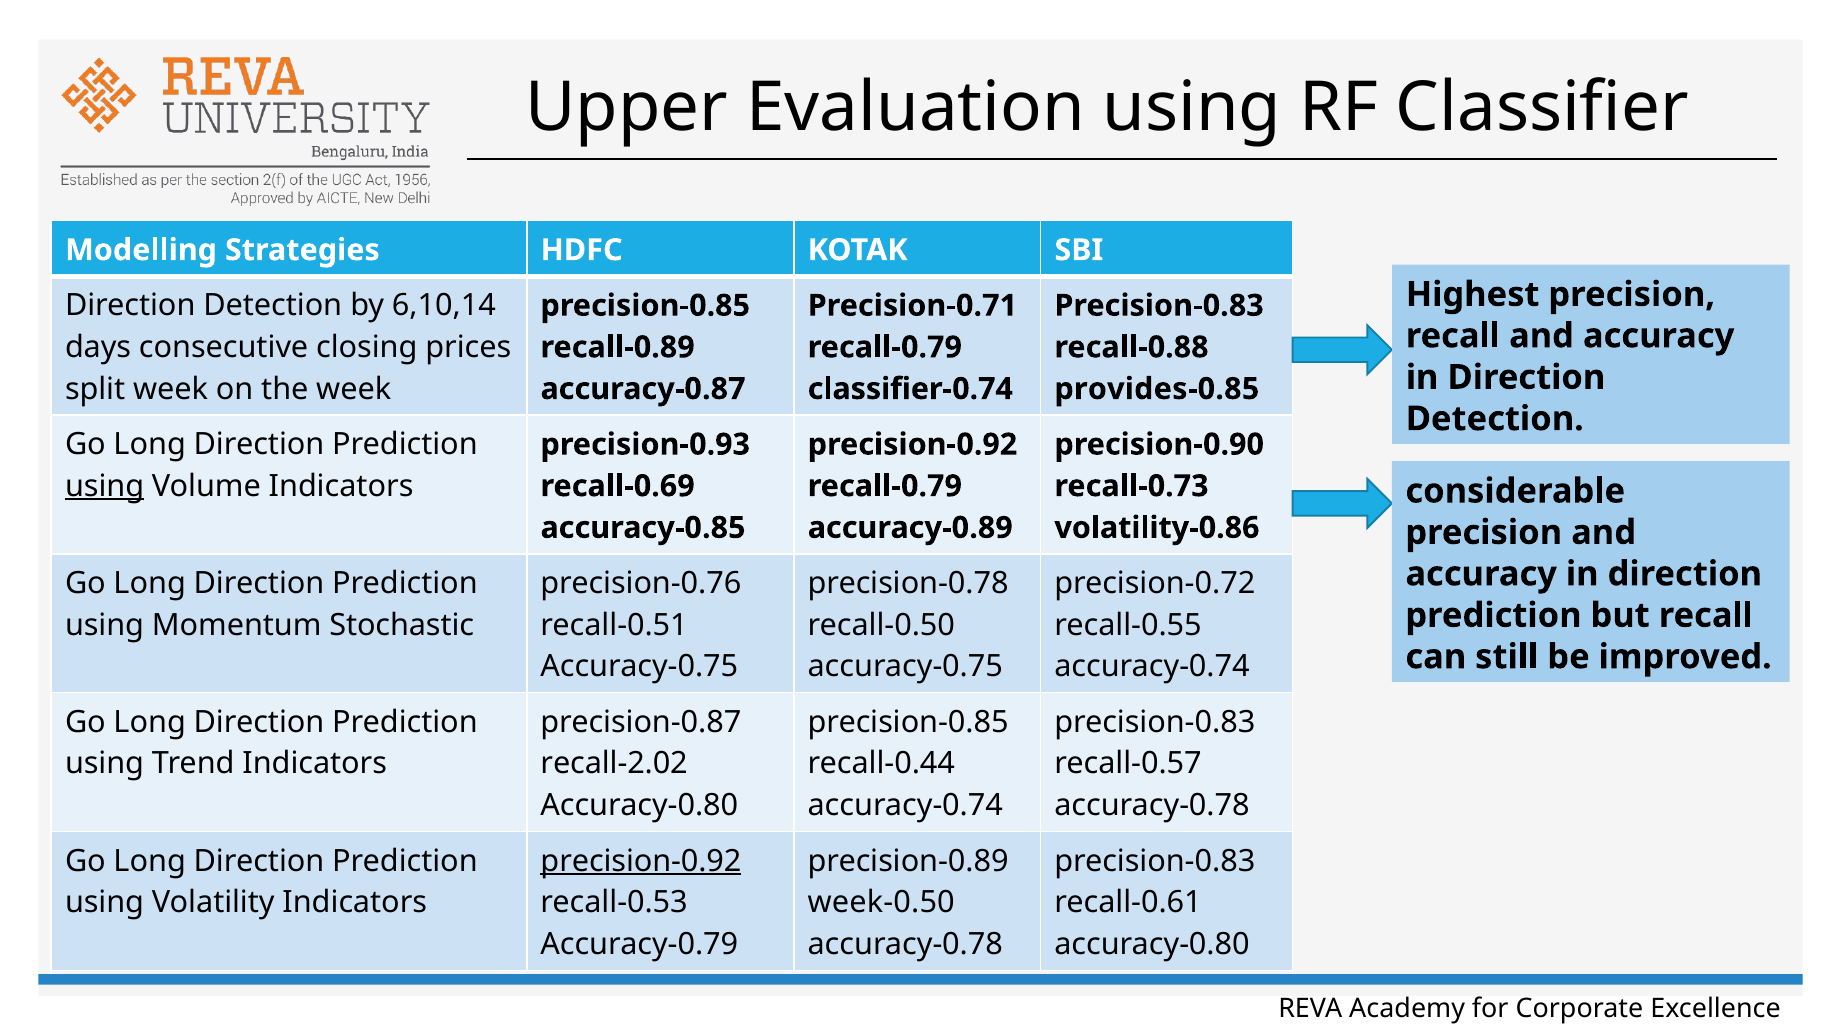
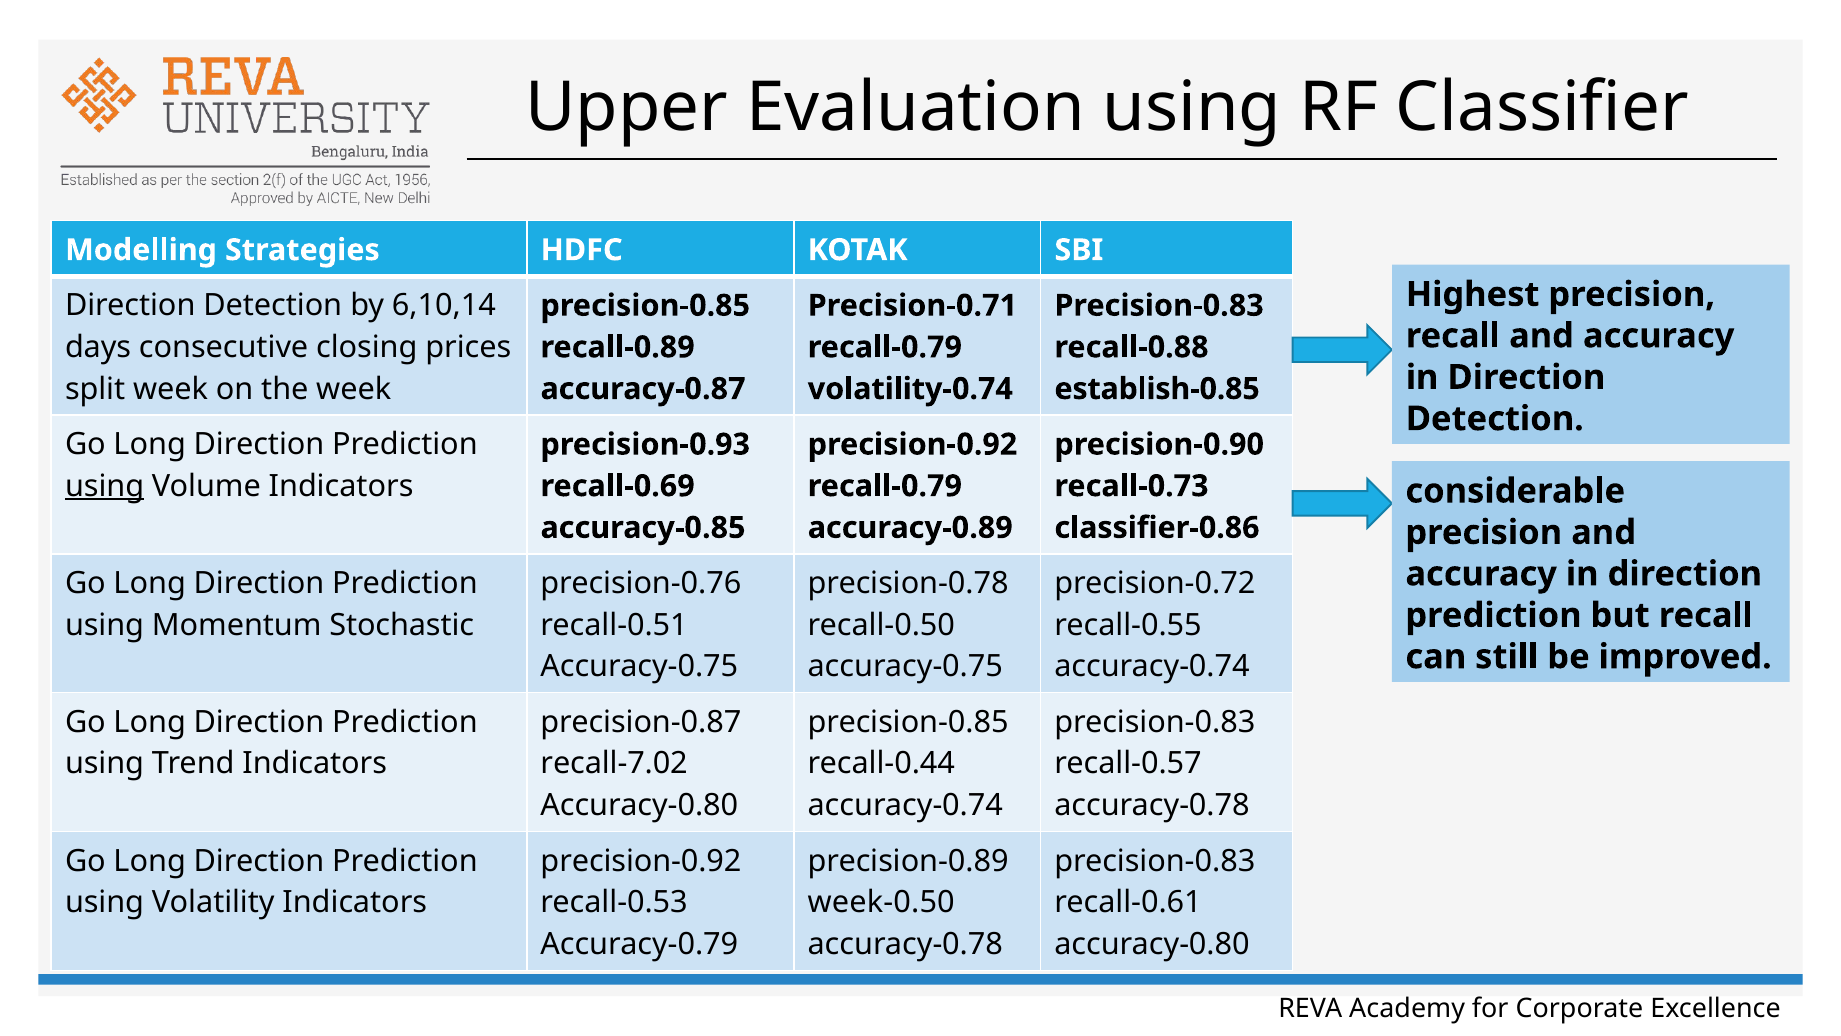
classifier-0.74: classifier-0.74 -> volatility-0.74
provides-0.85: provides-0.85 -> establish-0.85
volatility-0.86: volatility-0.86 -> classifier-0.86
recall-2.02: recall-2.02 -> recall-7.02
precision-0.92 at (641, 861) underline: present -> none
